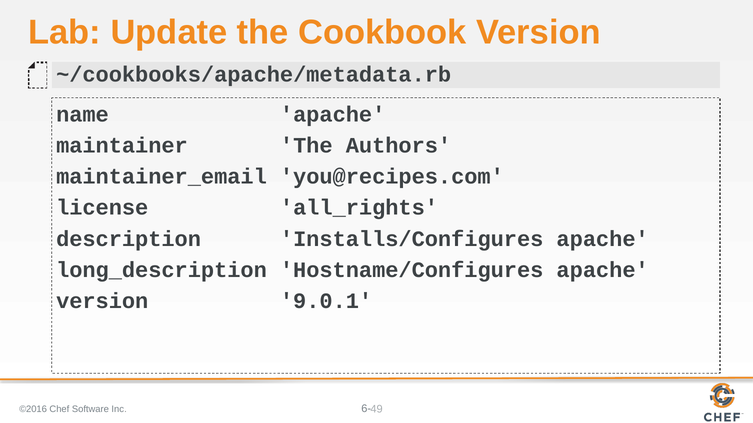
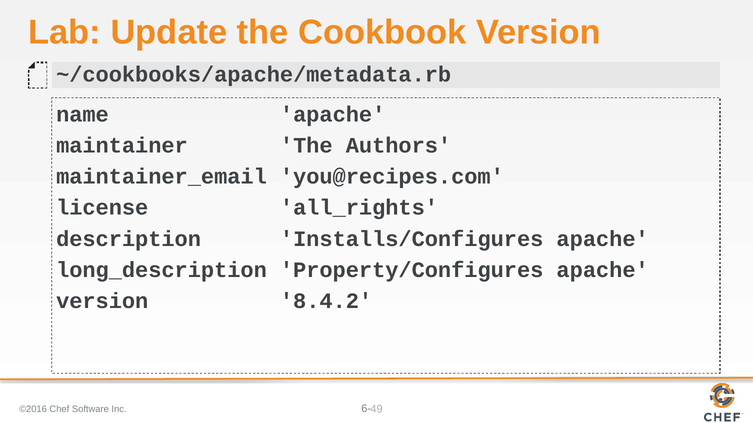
Hostname/Configures: Hostname/Configures -> Property/Configures
9.0.1: 9.0.1 -> 8.4.2
